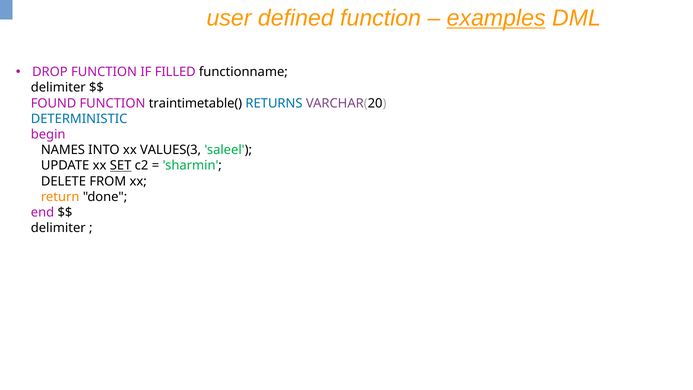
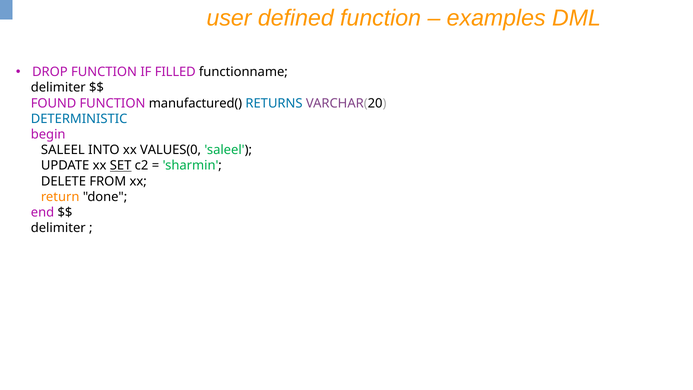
examples underline: present -> none
traintimetable(: traintimetable( -> manufactured(
NAMES at (63, 150): NAMES -> SALEEL
VALUES(3: VALUES(3 -> VALUES(0
